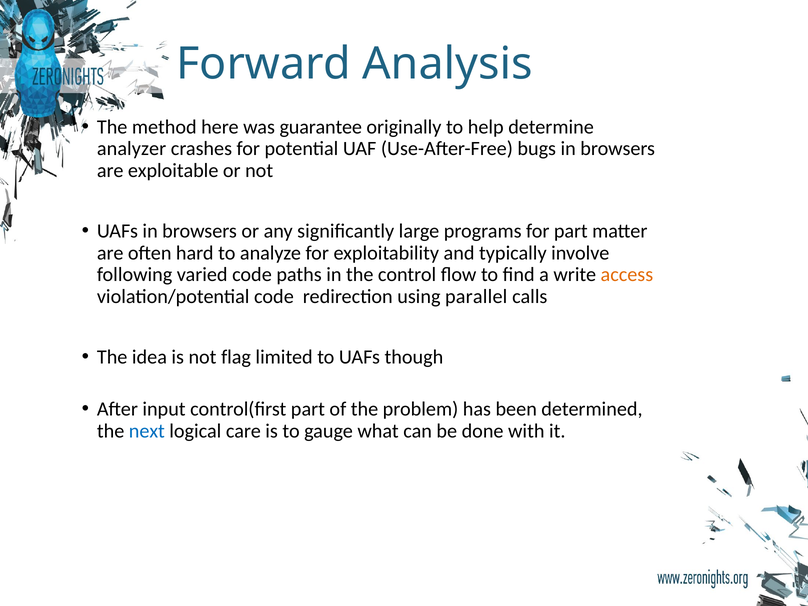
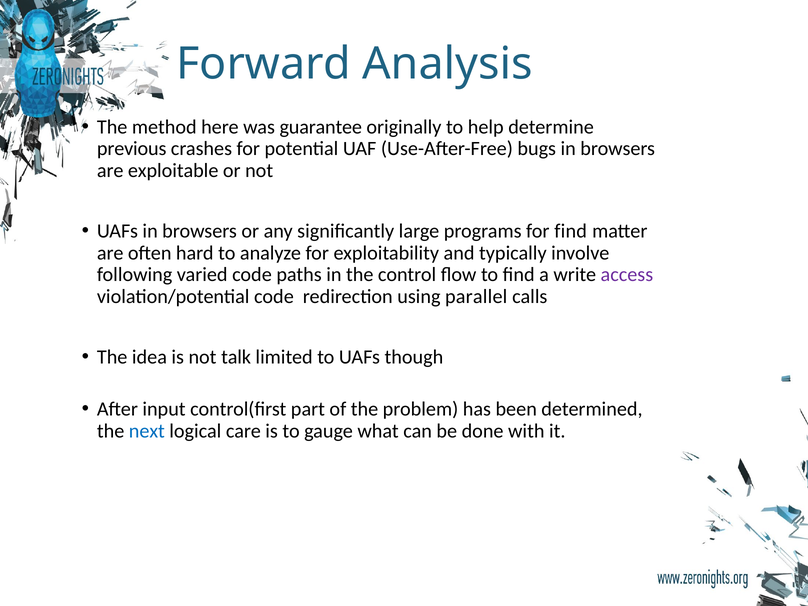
analyzer: analyzer -> previous
for part: part -> find
access colour: orange -> purple
flag: flag -> talk
